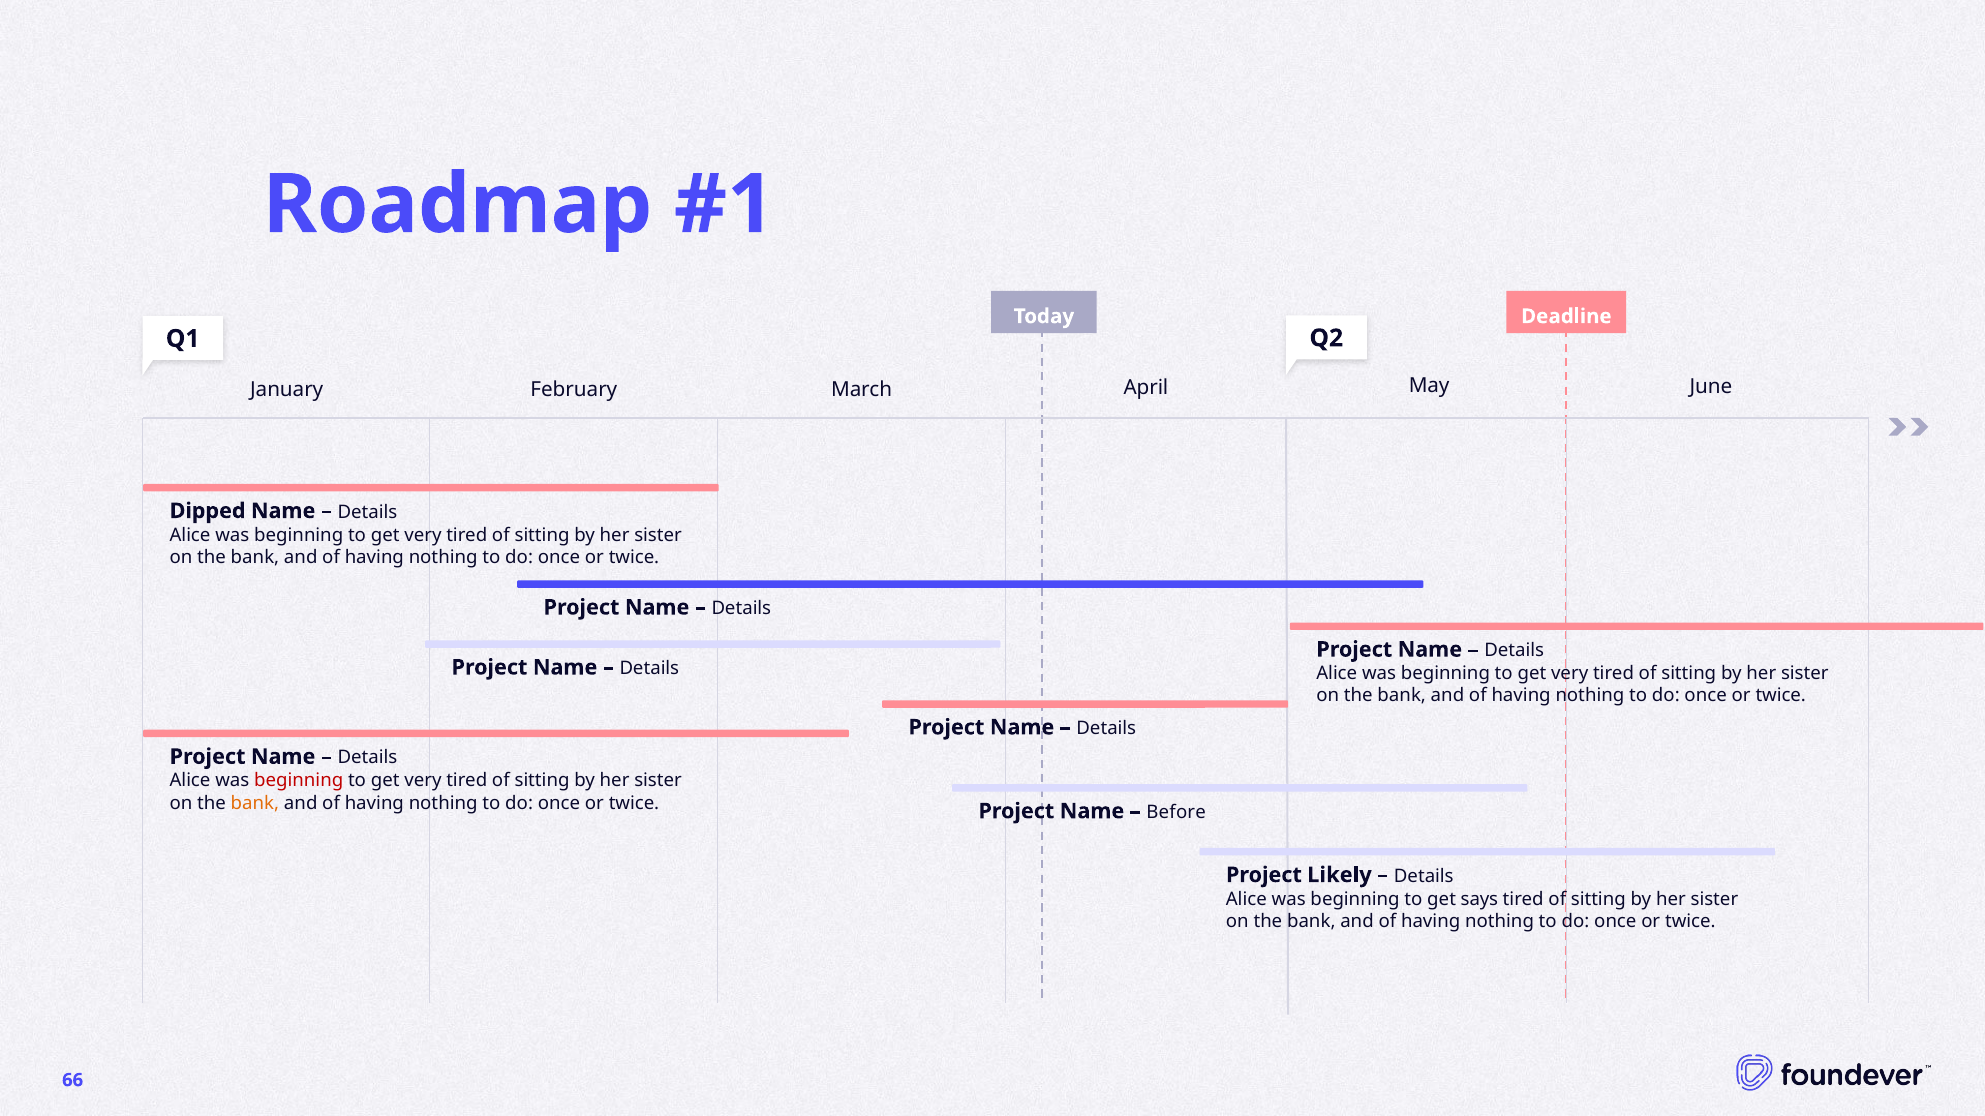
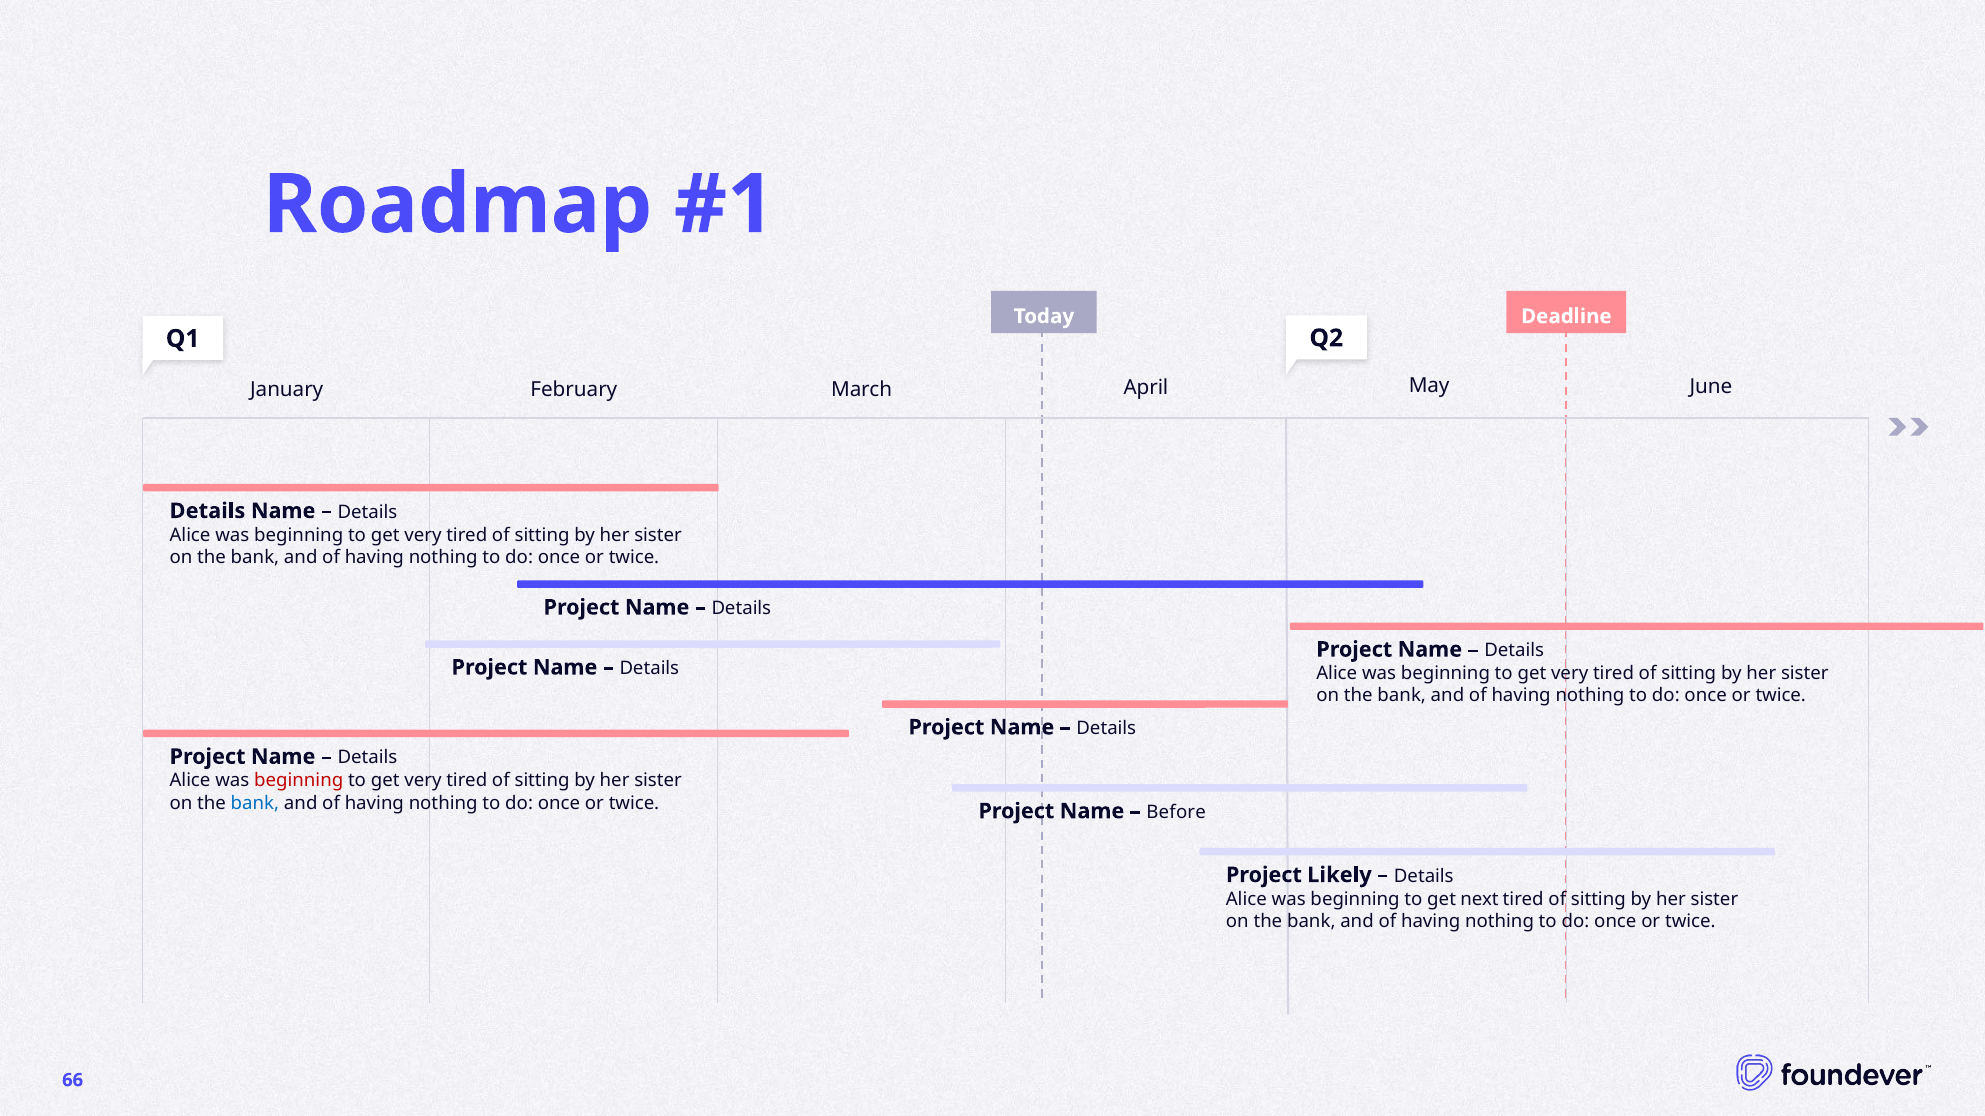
Dipped at (208, 511): Dipped -> Details
bank at (255, 803) colour: orange -> blue
says: says -> next
